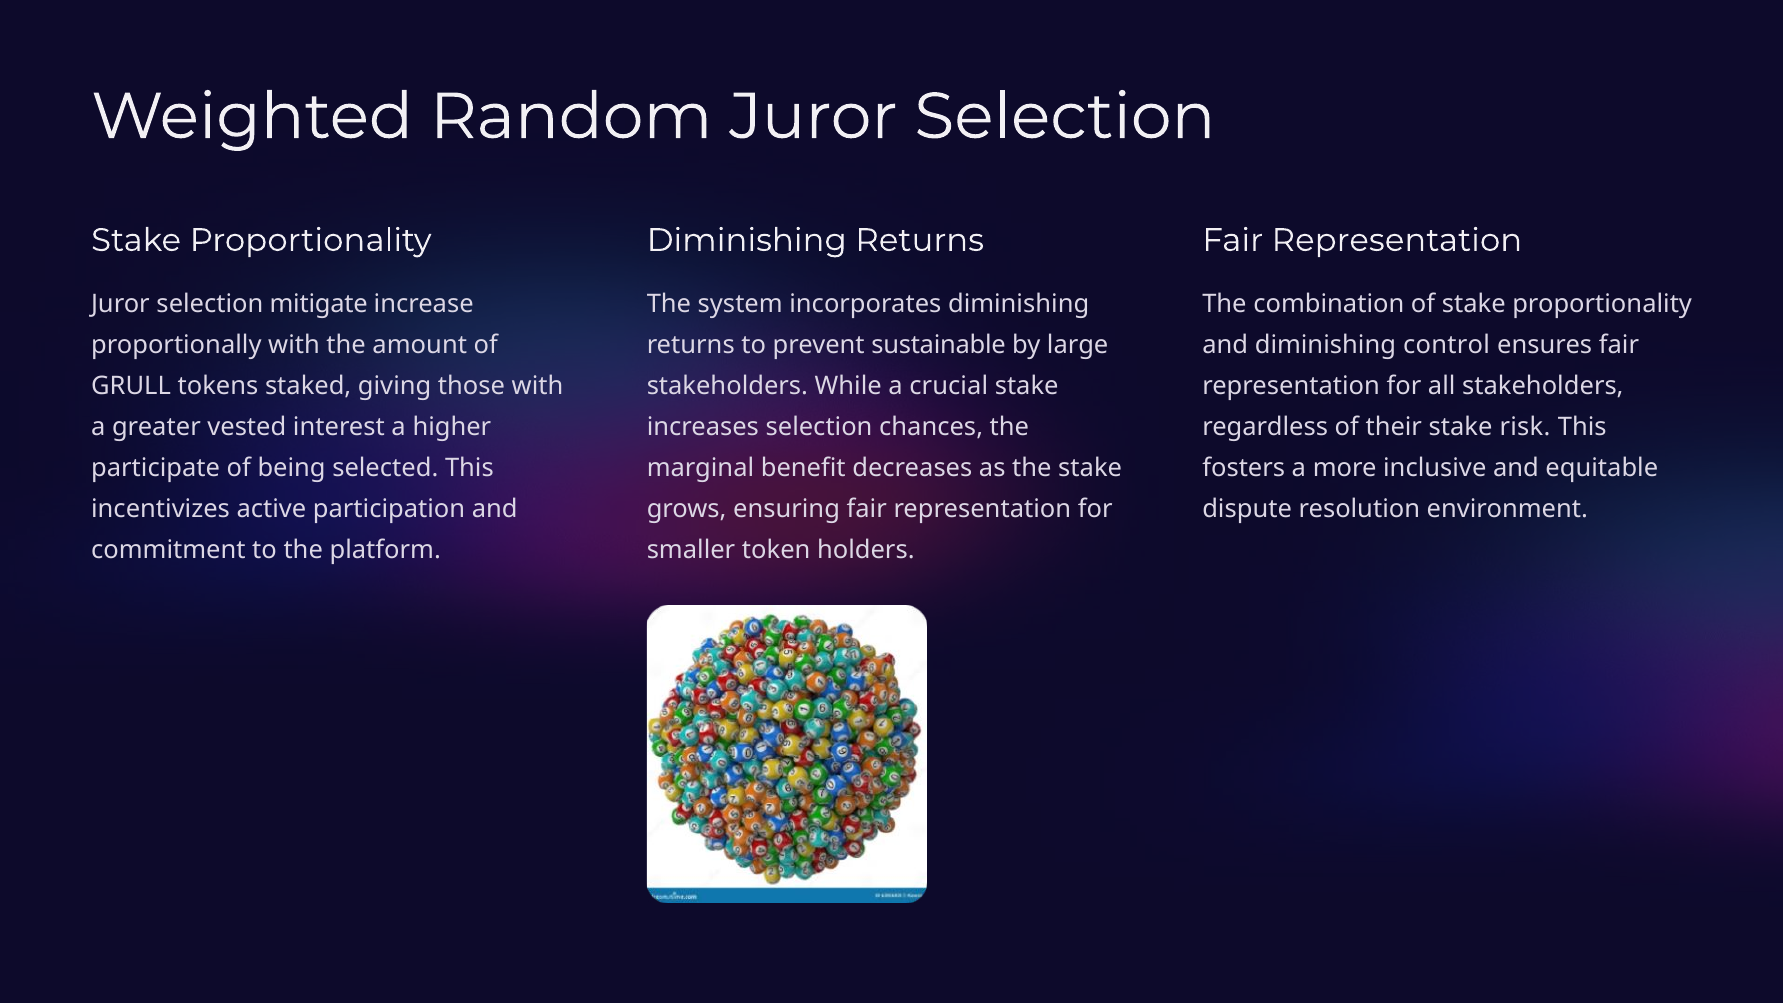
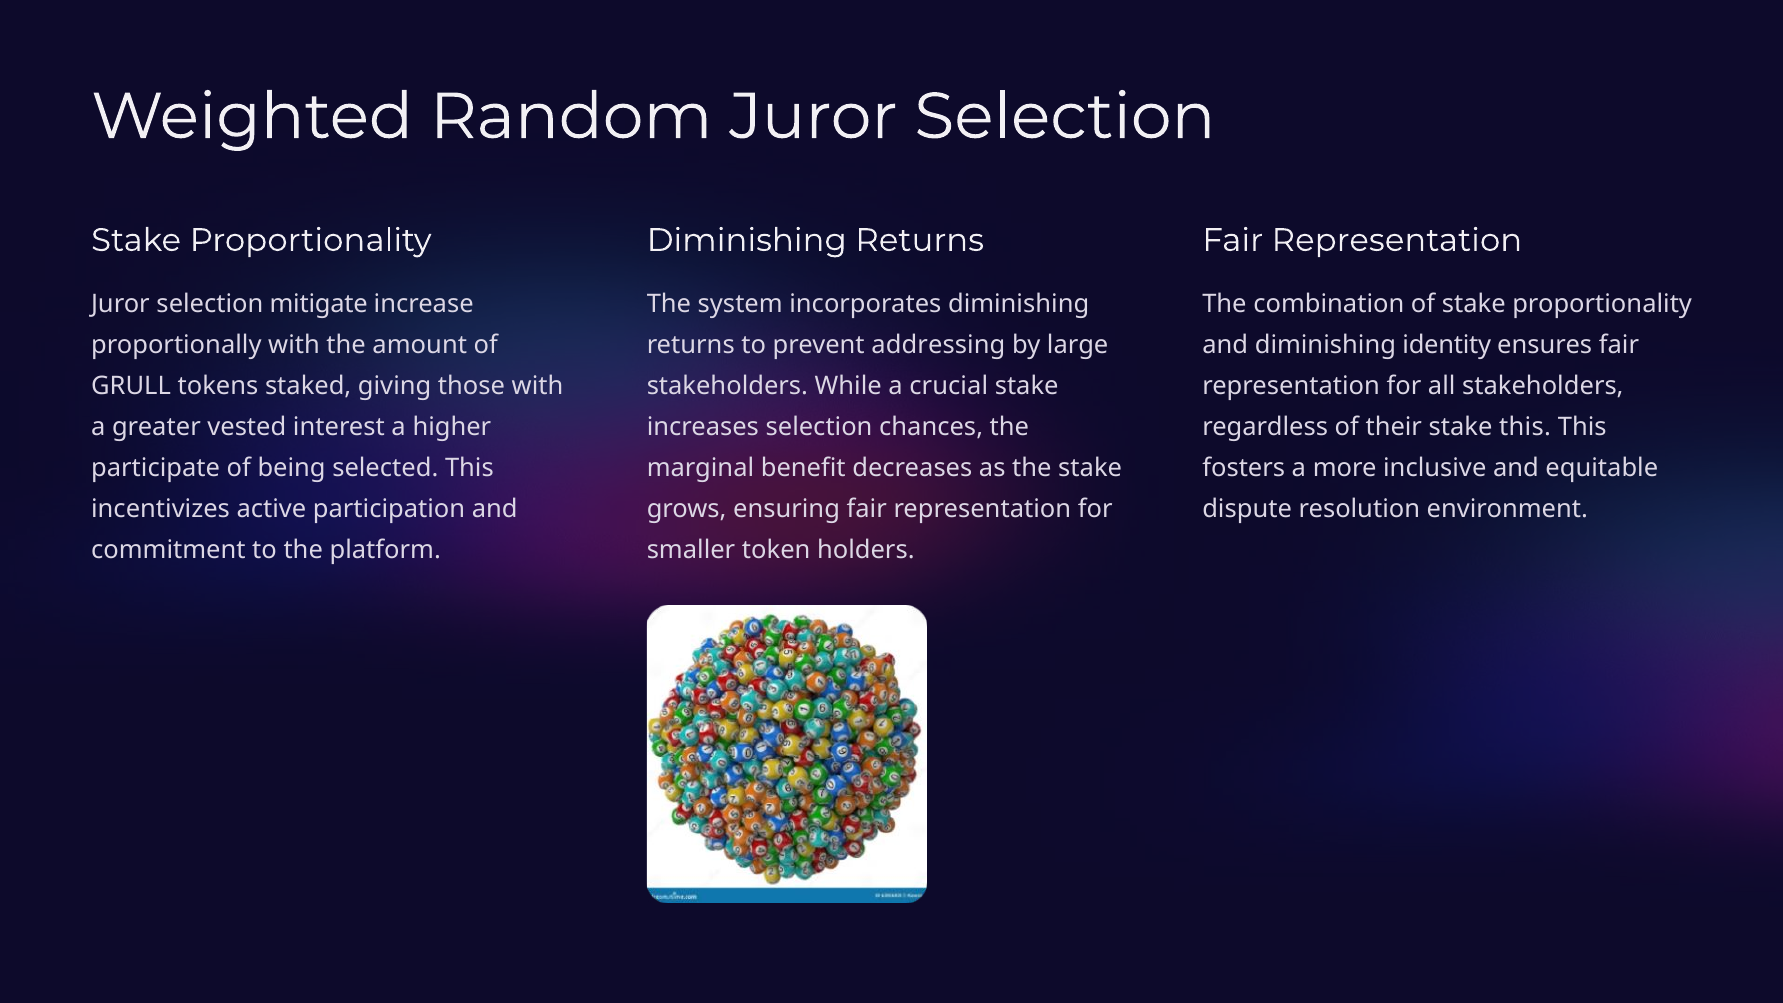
sustainable: sustainable -> addressing
control: control -> identity
stake risk: risk -> this
